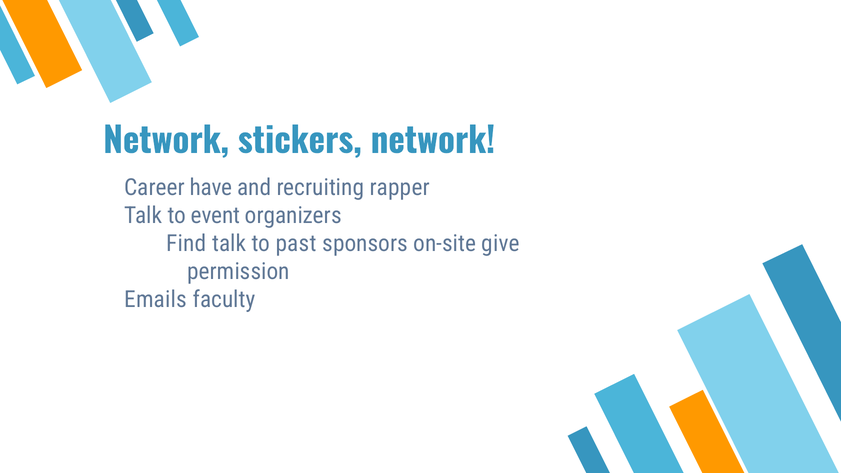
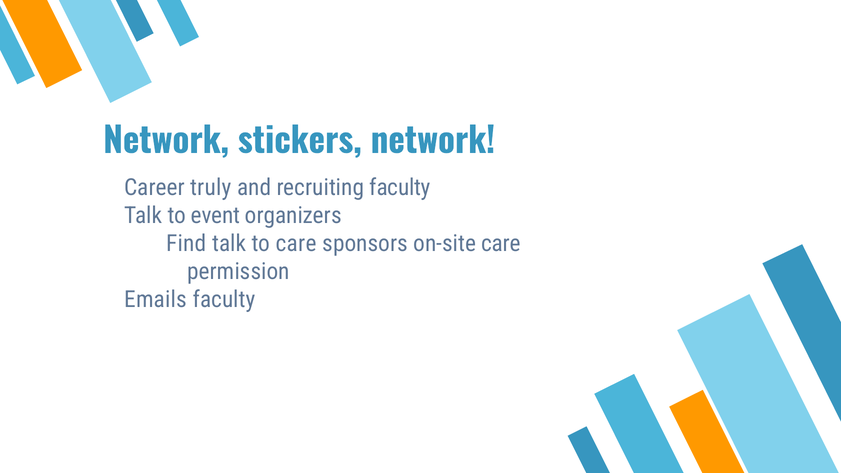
have: have -> truly
recruiting rapper: rapper -> faculty
to past: past -> care
on-site give: give -> care
